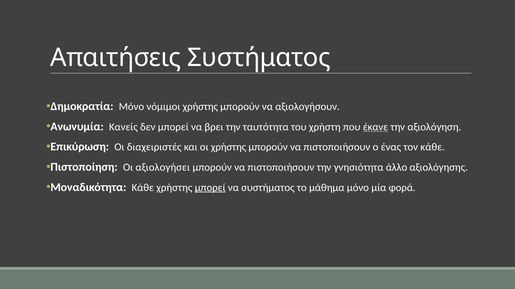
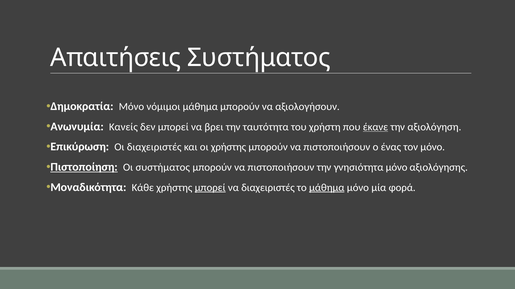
νόμιμοι χρήστης: χρήστης -> μάθημα
τον κάθε: κάθε -> μόνο
Πιστοποίηση underline: none -> present
Οι αξιολογήσει: αξιολογήσει -> συστήματος
γνησιότητα άλλο: άλλο -> μόνο
να συστήματος: συστήματος -> διαχειριστές
μάθημα at (327, 188) underline: none -> present
